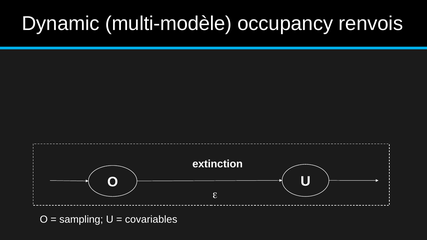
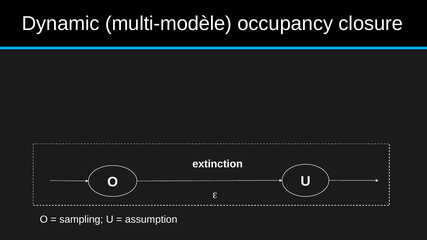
renvois: renvois -> closure
covariables: covariables -> assumption
